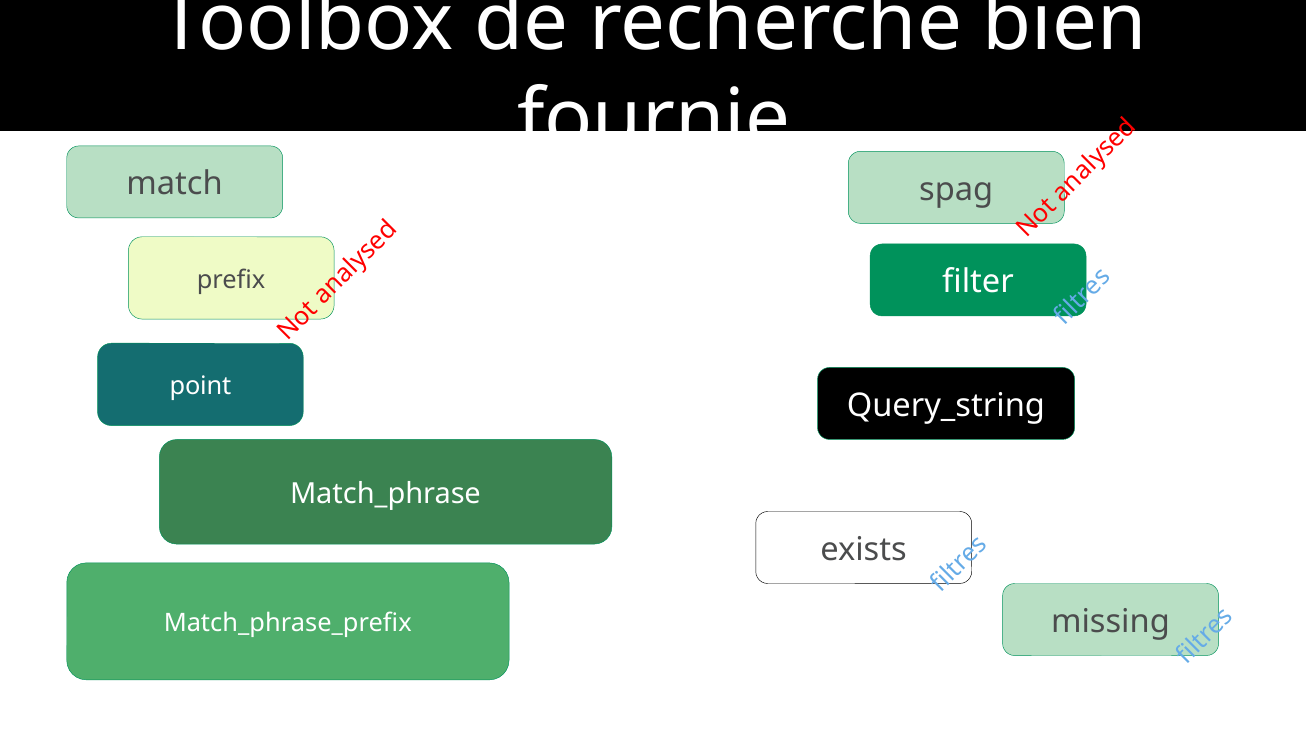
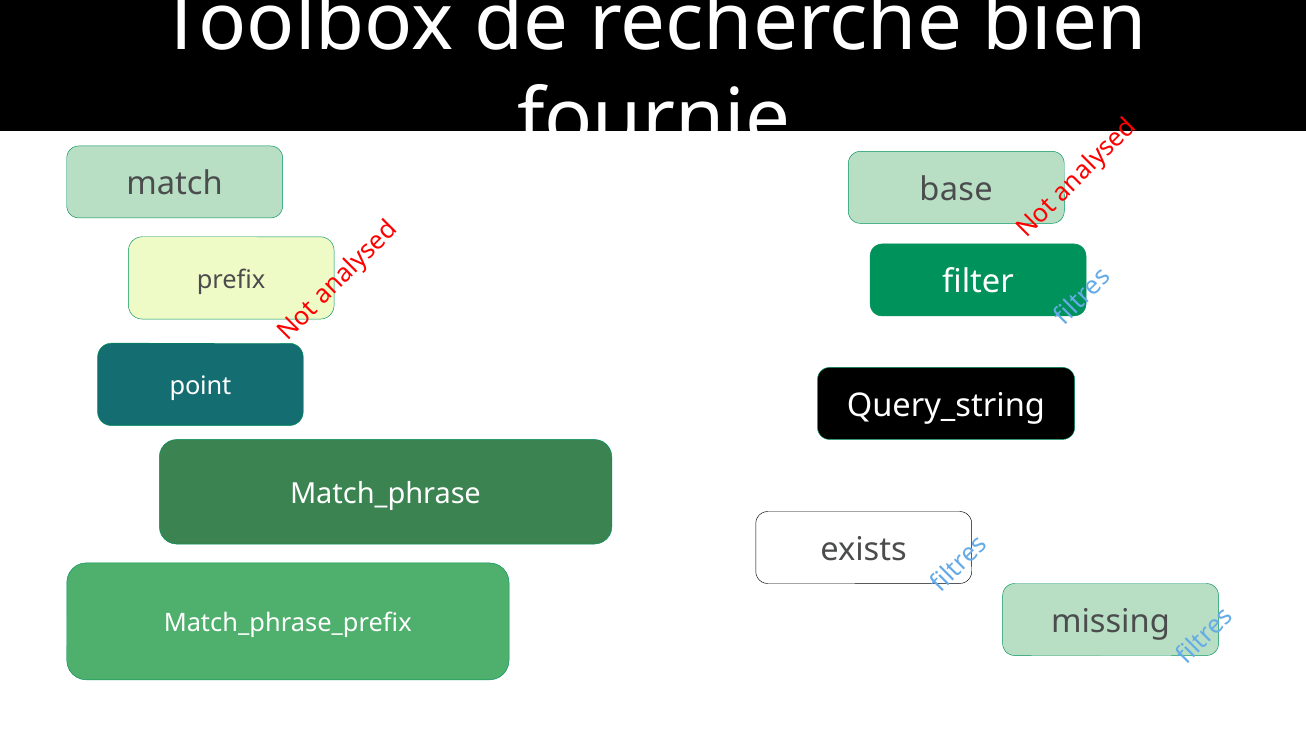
spag: spag -> base
